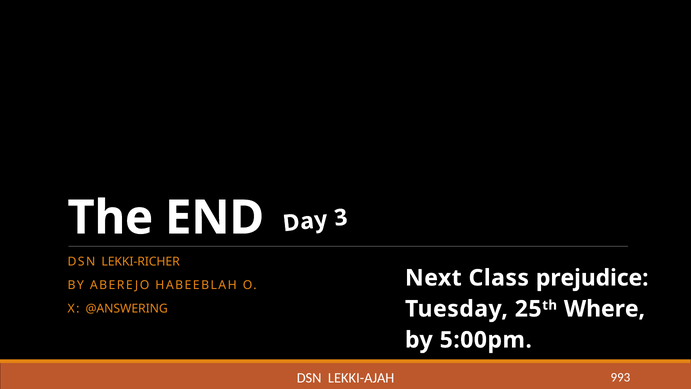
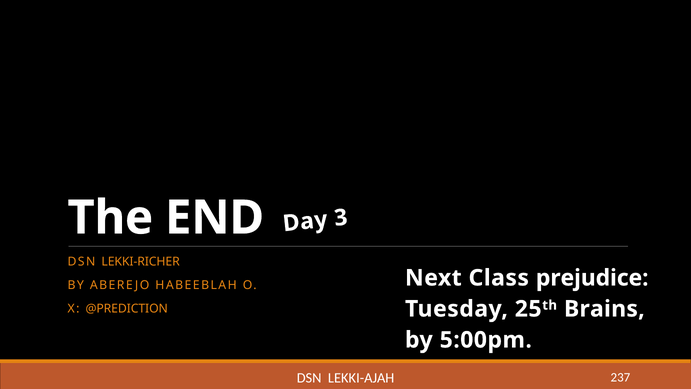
@ANSWERING: @ANSWERING -> @PREDICTION
Where: Where -> Brains
993: 993 -> 237
